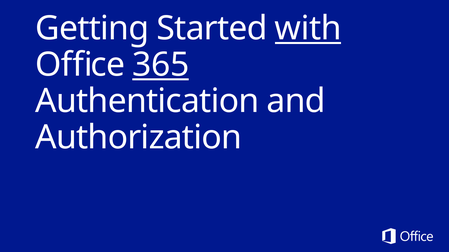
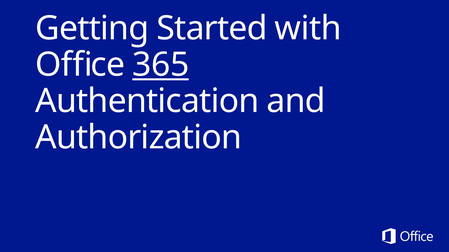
with underline: present -> none
